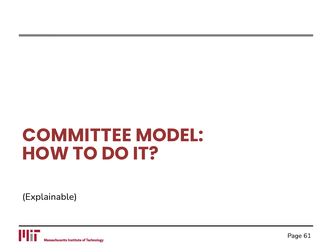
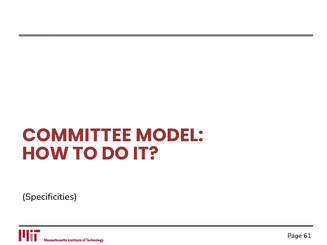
Explainable: Explainable -> Specificities
